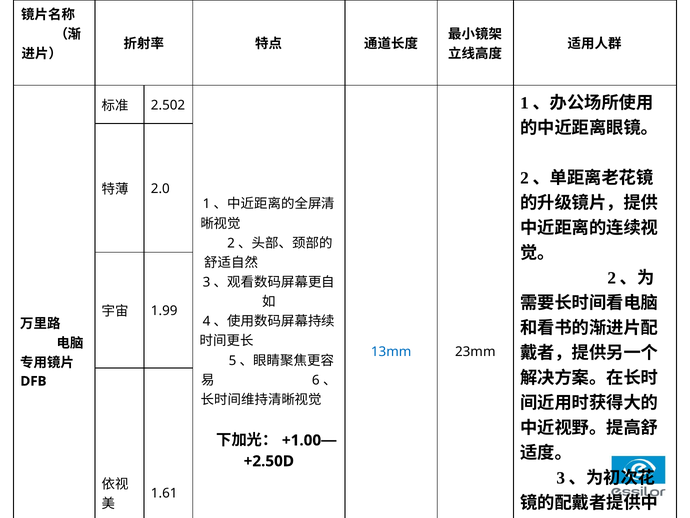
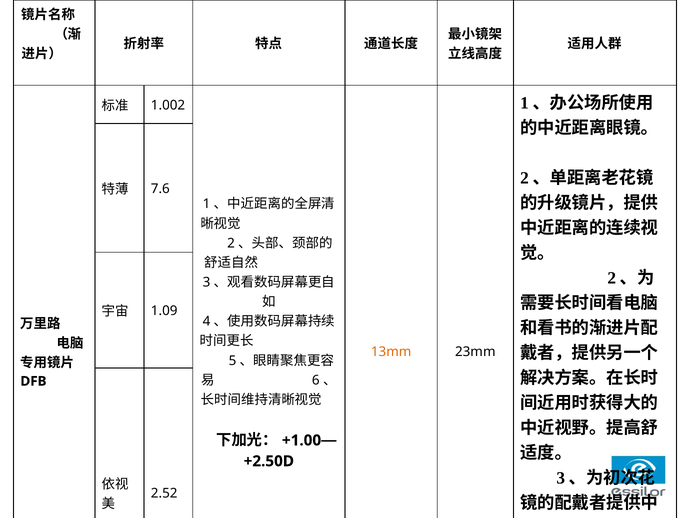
2.502: 2.502 -> 1.002
2.0: 2.0 -> 7.6
1.99: 1.99 -> 1.09
13mm colour: blue -> orange
1.61: 1.61 -> 2.52
